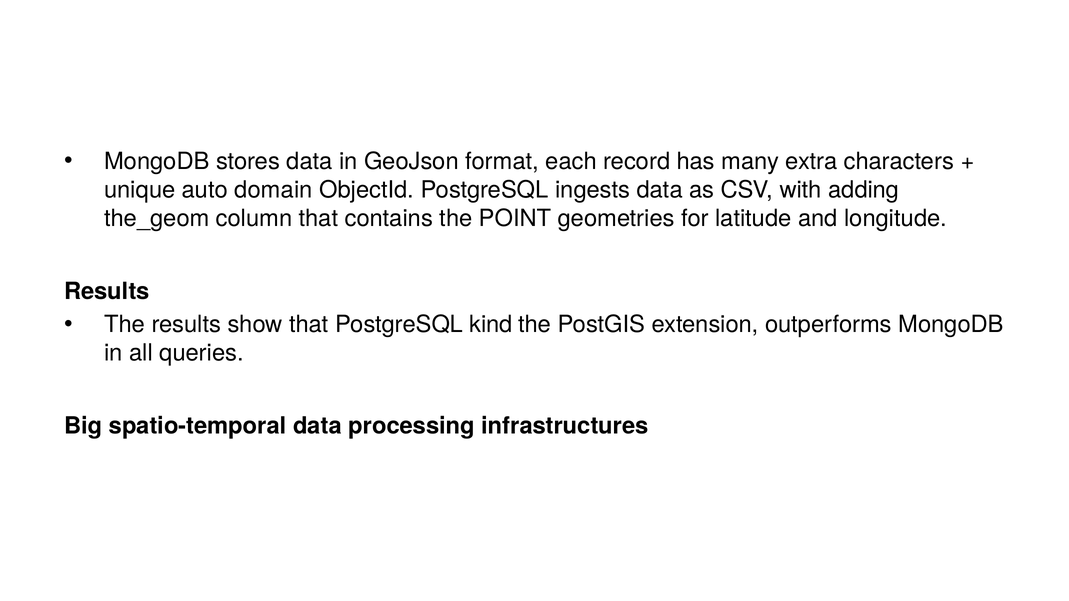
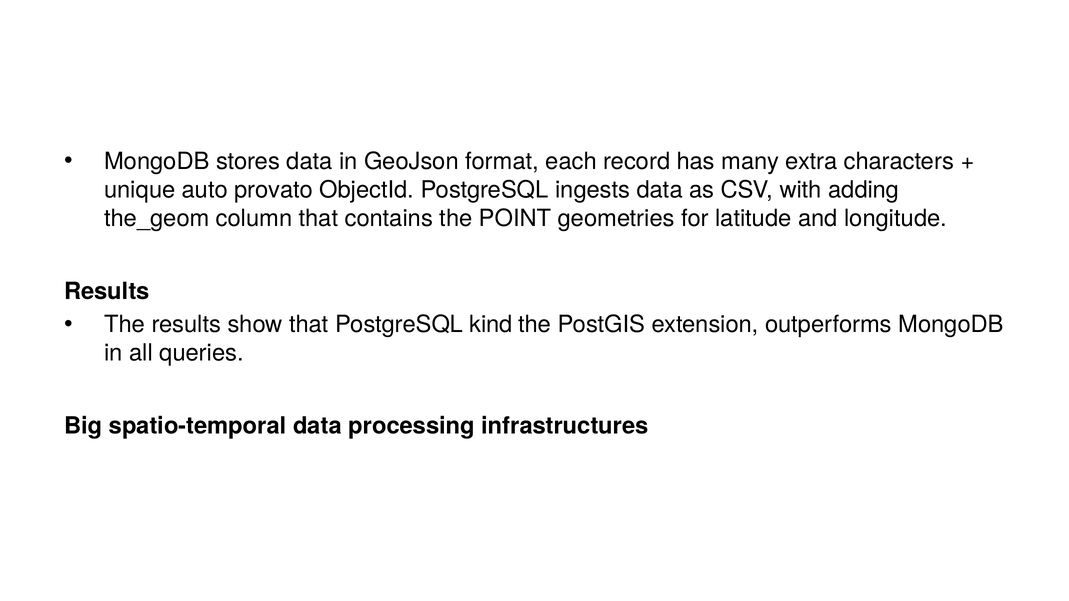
domain: domain -> provato
